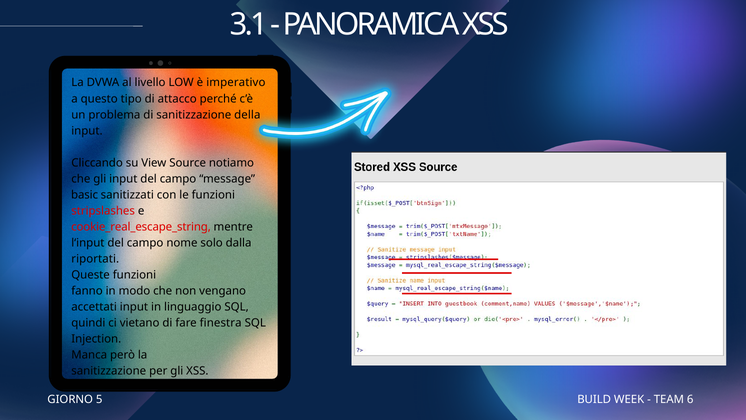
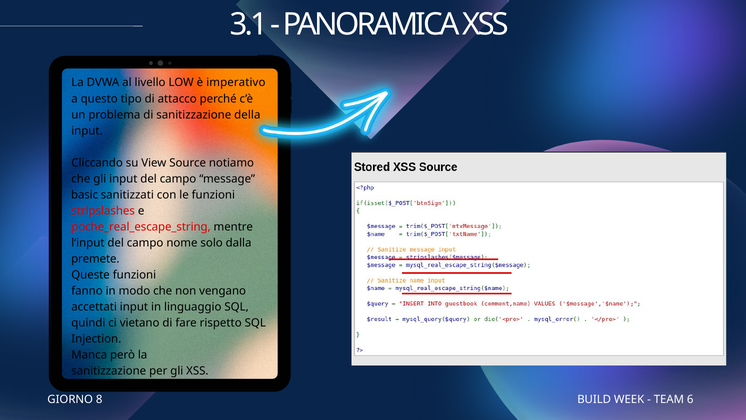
cookie_real_escape_string: cookie_real_escape_string -> poche_real_escape_string
riportati: riportati -> premete
finestra: finestra -> rispetto
5: 5 -> 8
